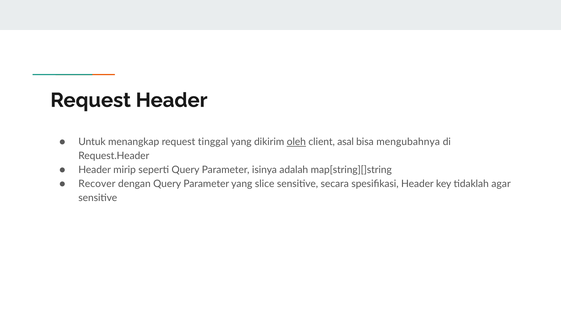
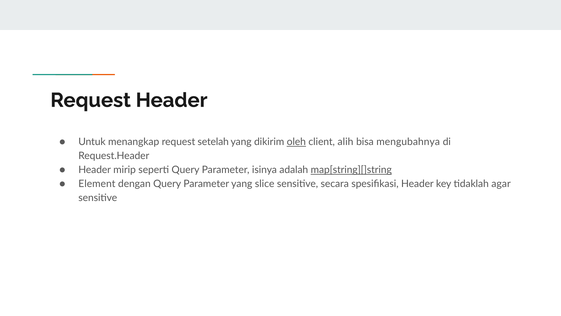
tinggal: tinggal -> setelah
asal: asal -> alih
map[string][]string underline: none -> present
Recover: Recover -> Element
